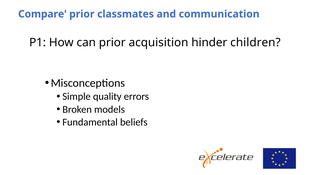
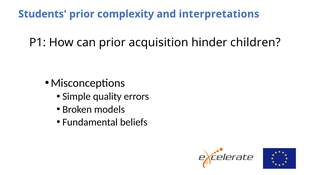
Compare: Compare -> Students
classmates: classmates -> complexity
communication: communication -> interpretations
